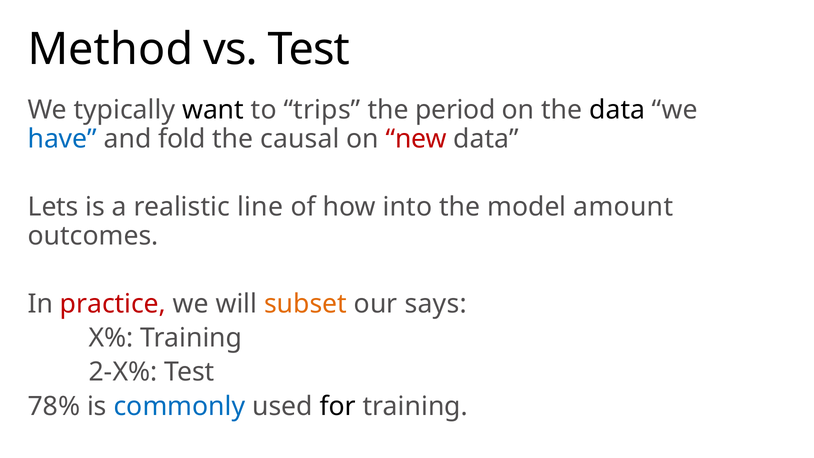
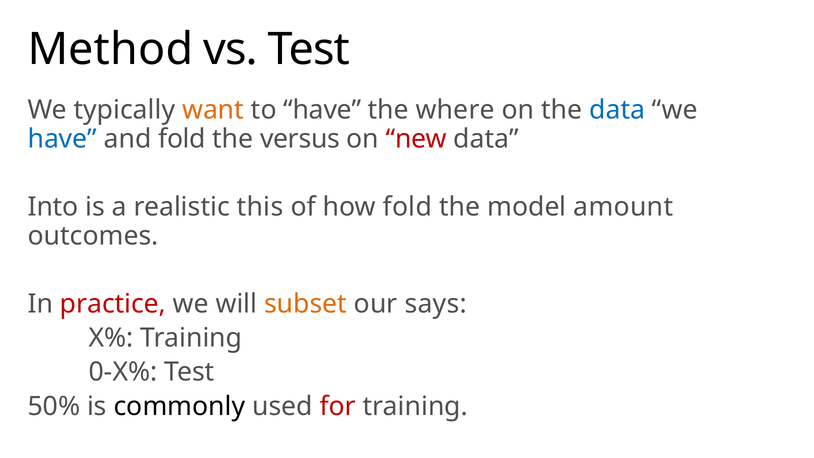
want colour: black -> orange
to trips: trips -> have
period: period -> where
data at (617, 110) colour: black -> blue
causal: causal -> versus
Lets: Lets -> Into
line: line -> this
how into: into -> fold
2-X%: 2-X% -> 0-X%
78%: 78% -> 50%
commonly colour: blue -> black
for colour: black -> red
